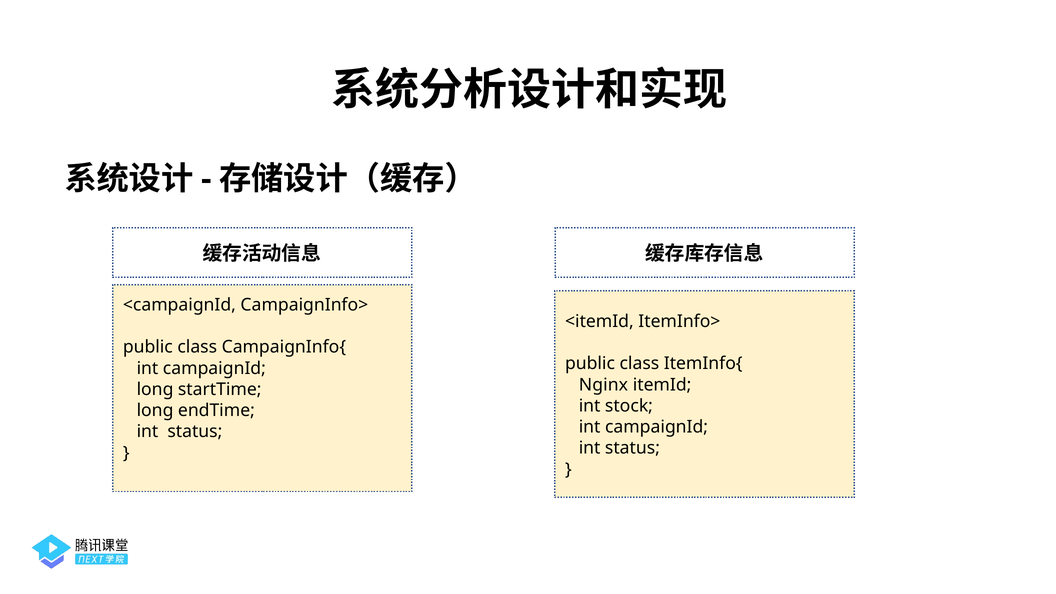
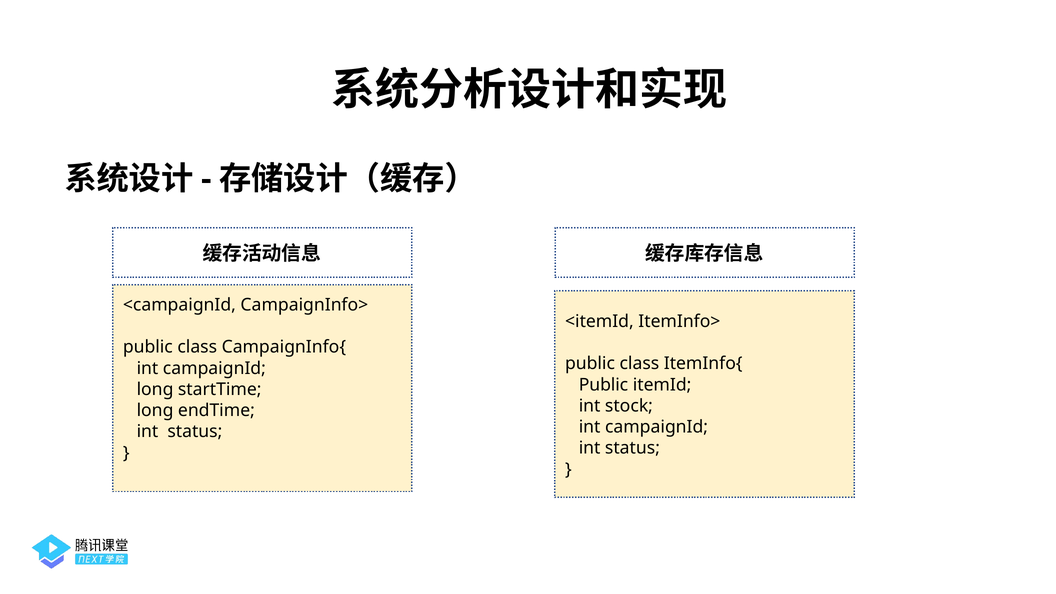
Nginx at (603, 385): Nginx -> Public
